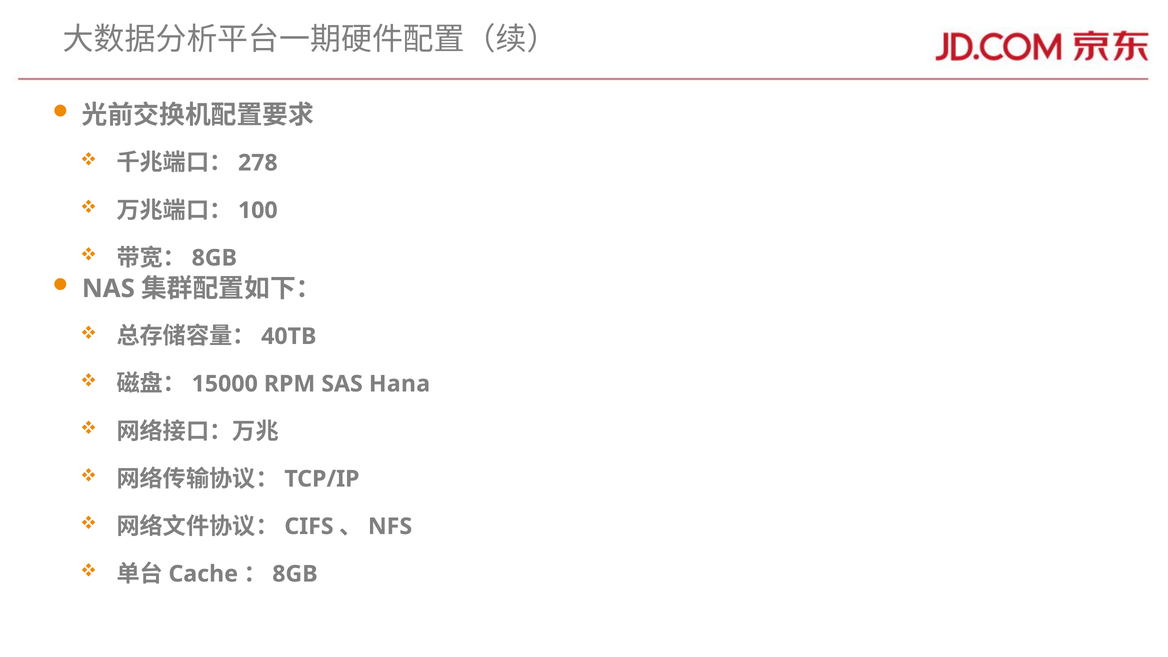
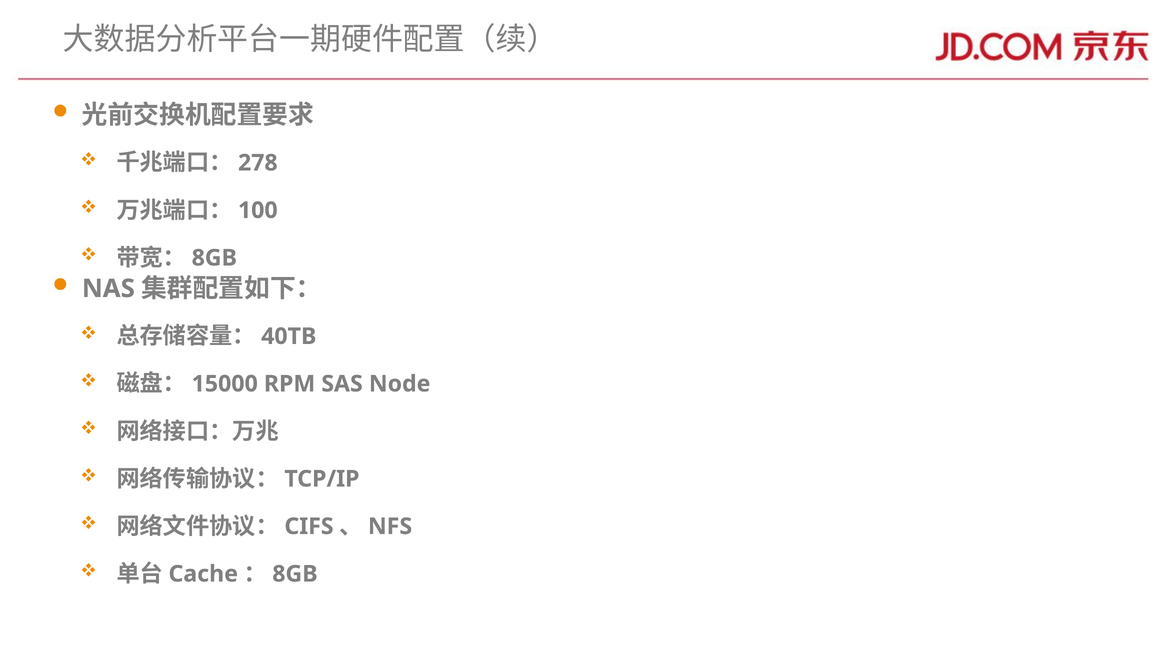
Hana: Hana -> Node
